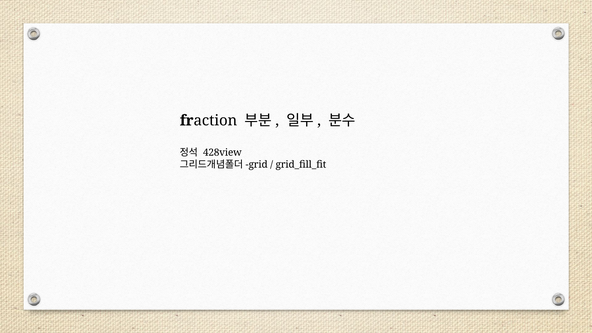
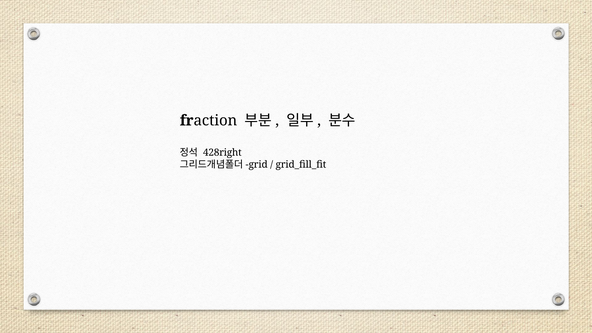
428view: 428view -> 428right
